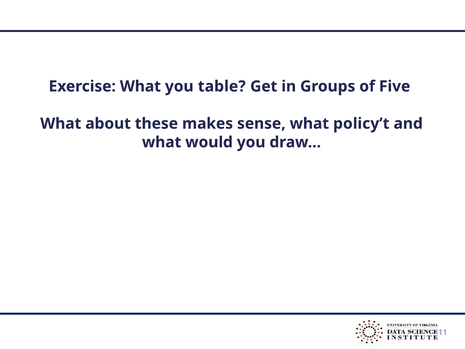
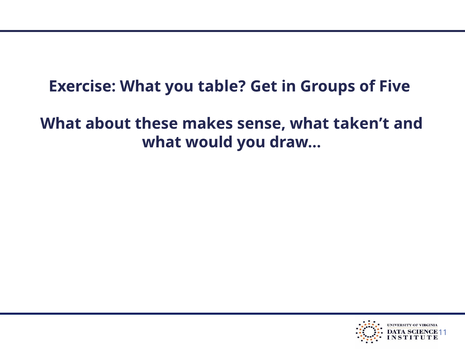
policy’t: policy’t -> taken’t
